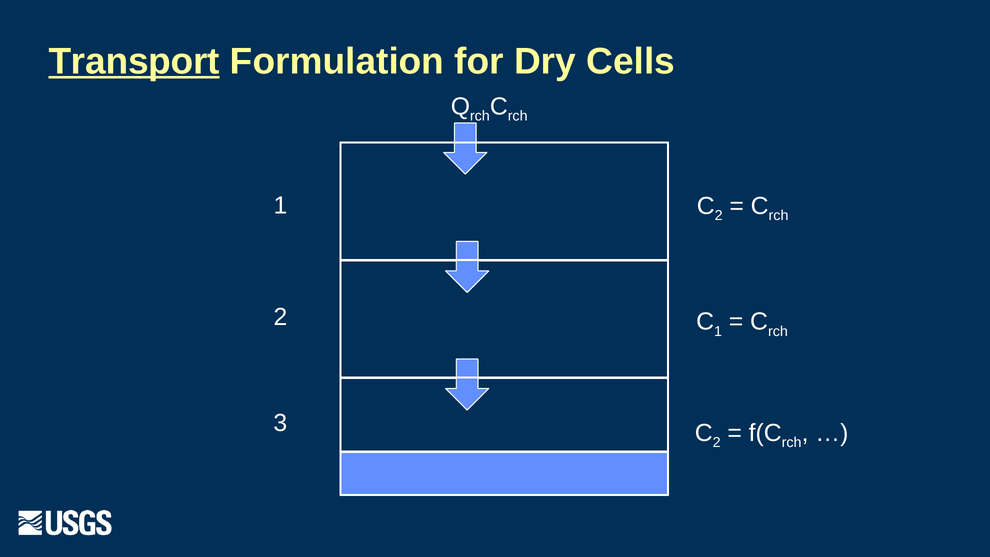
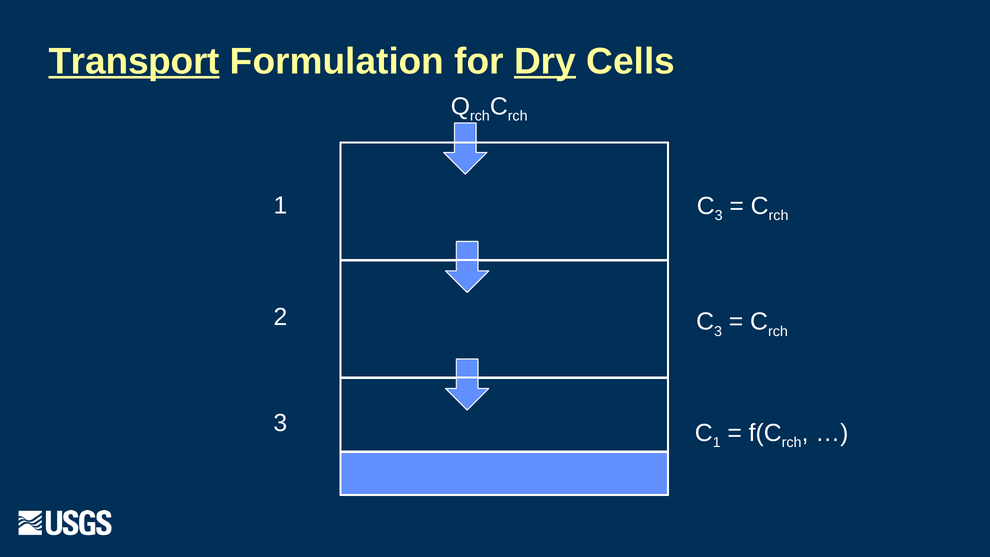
Dry underline: none -> present
2 at (719, 215): 2 -> 3
1 at (718, 331): 1 -> 3
2 at (717, 443): 2 -> 1
